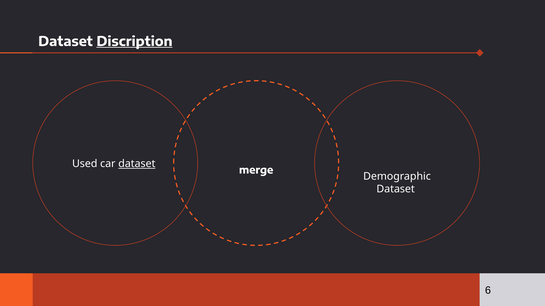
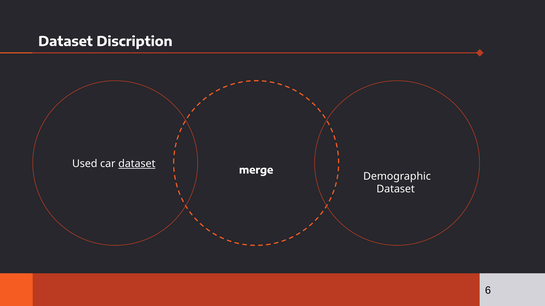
Discription underline: present -> none
